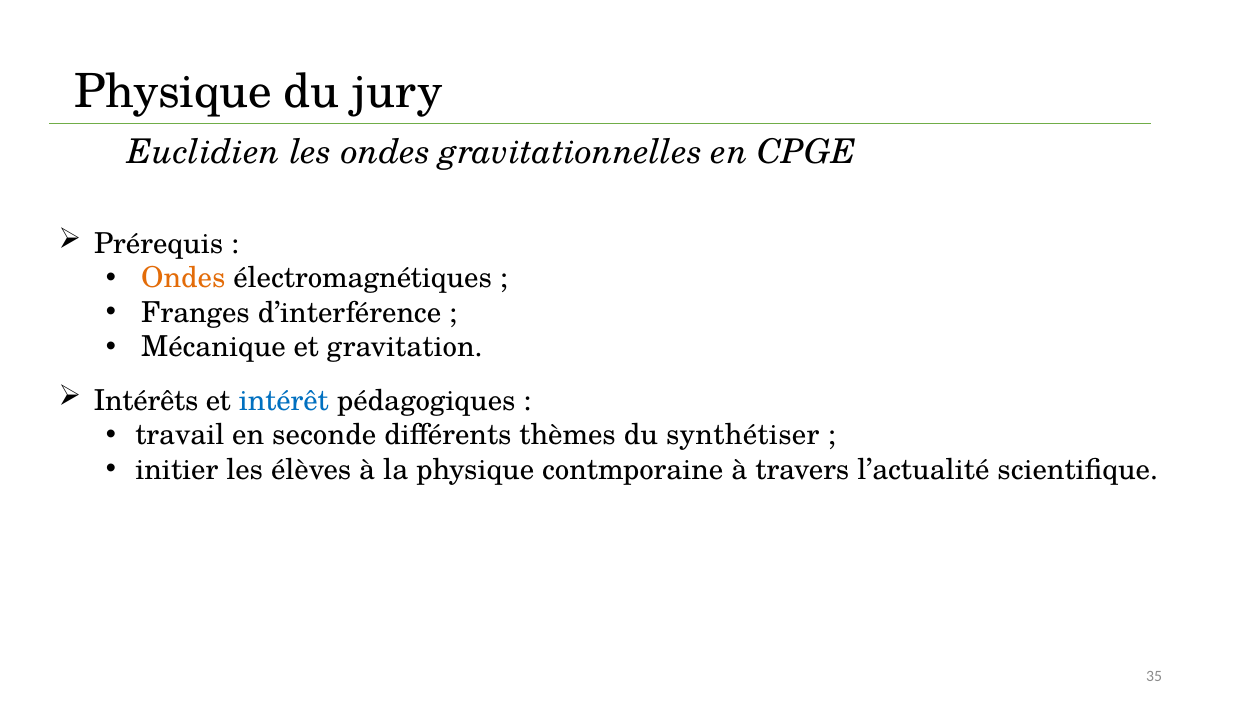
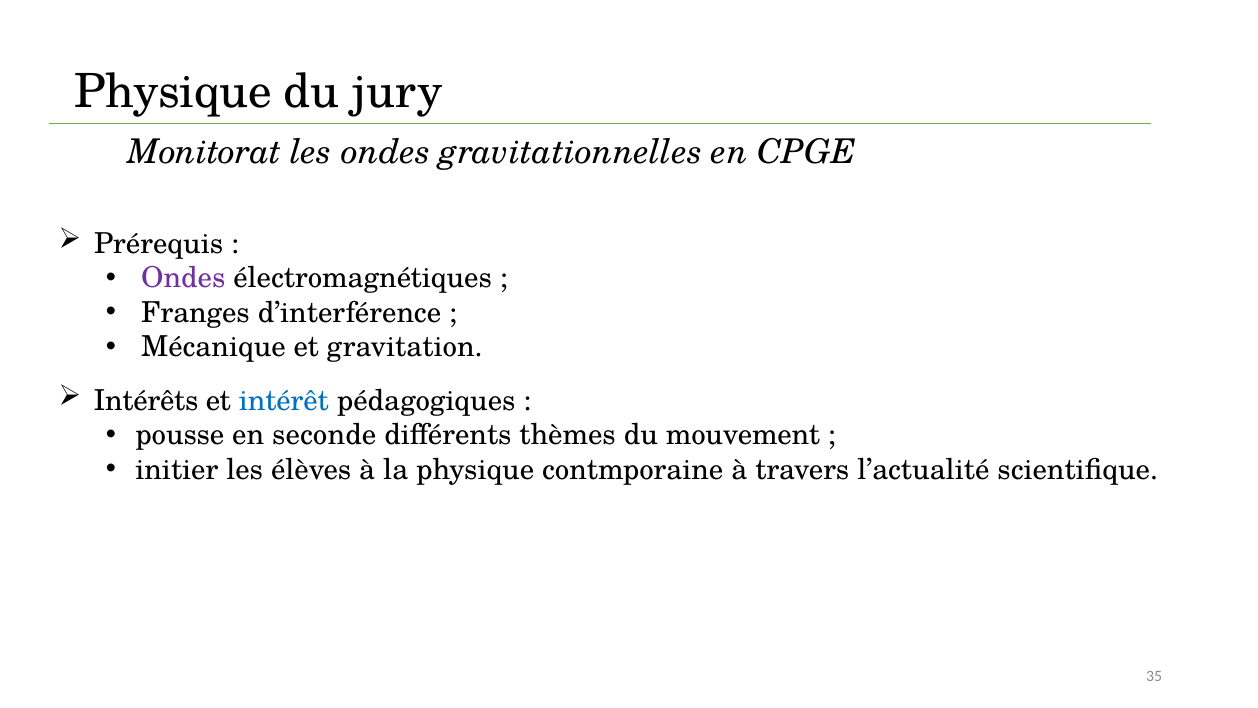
Euclidien: Euclidien -> Monitorat
Ondes at (183, 278) colour: orange -> purple
travail: travail -> pousse
synthétiser: synthétiser -> mouvement
